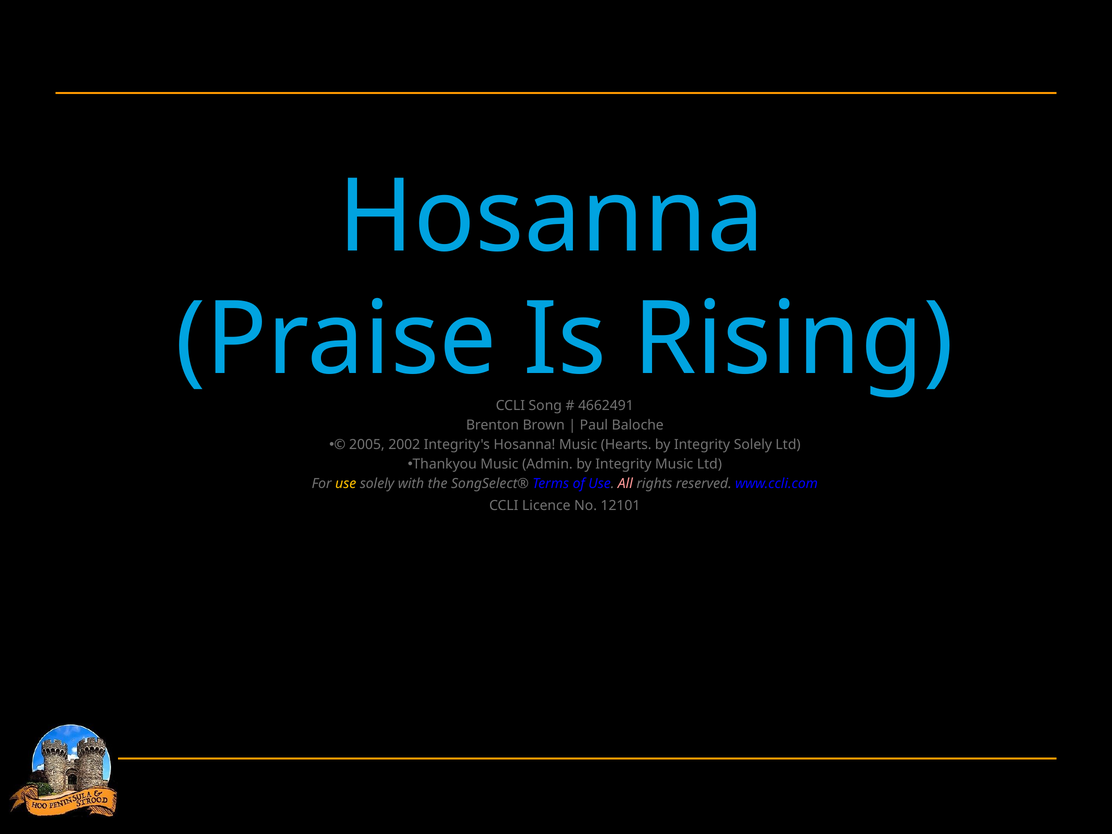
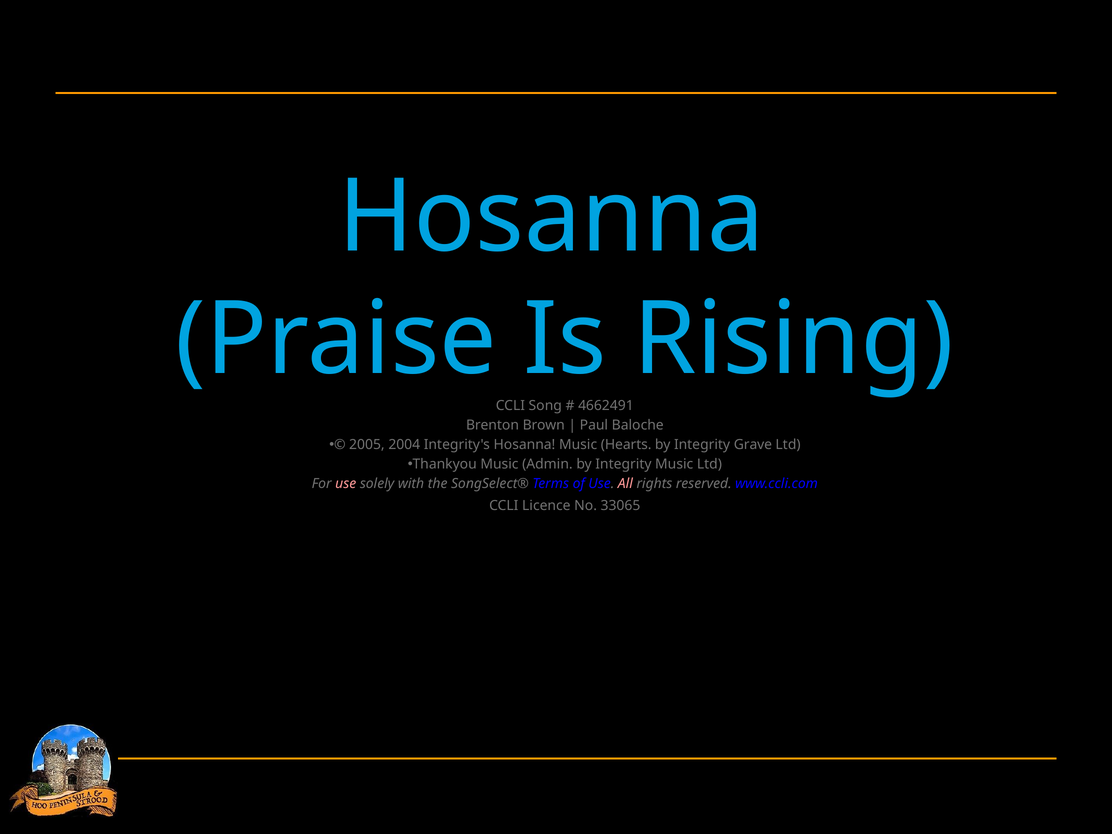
2002: 2002 -> 2004
Integrity Solely: Solely -> Grave
use at (346, 484) colour: yellow -> pink
12101: 12101 -> 33065
